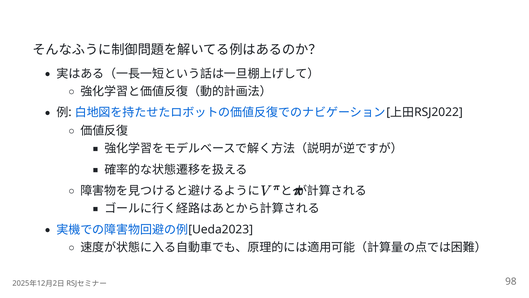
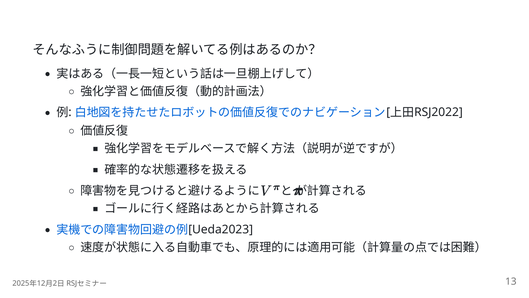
98: 98 -> 13
